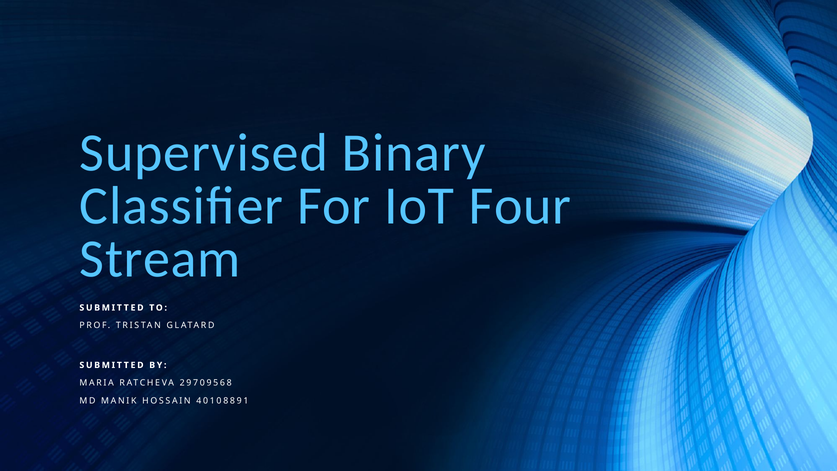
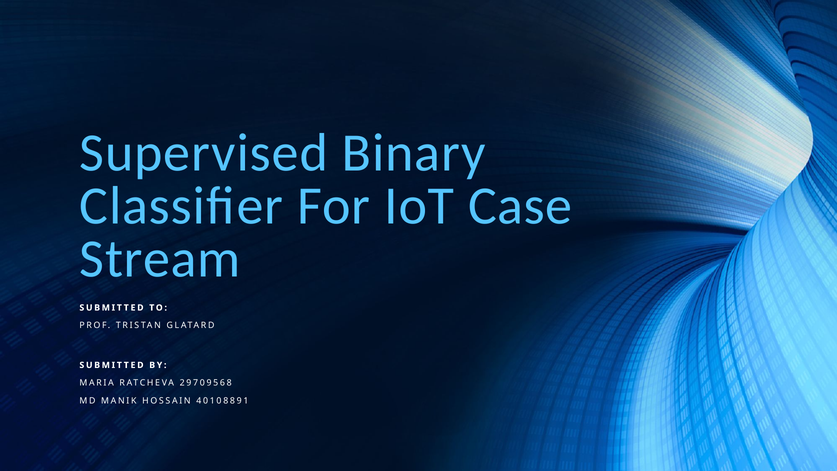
Four: Four -> Case
